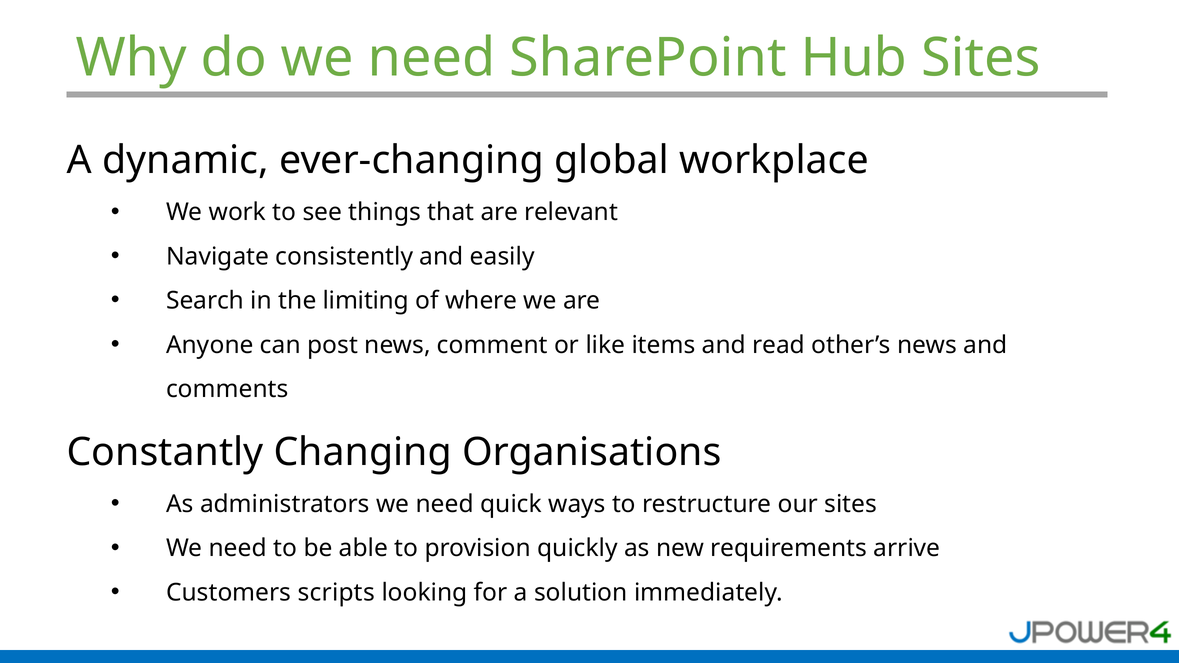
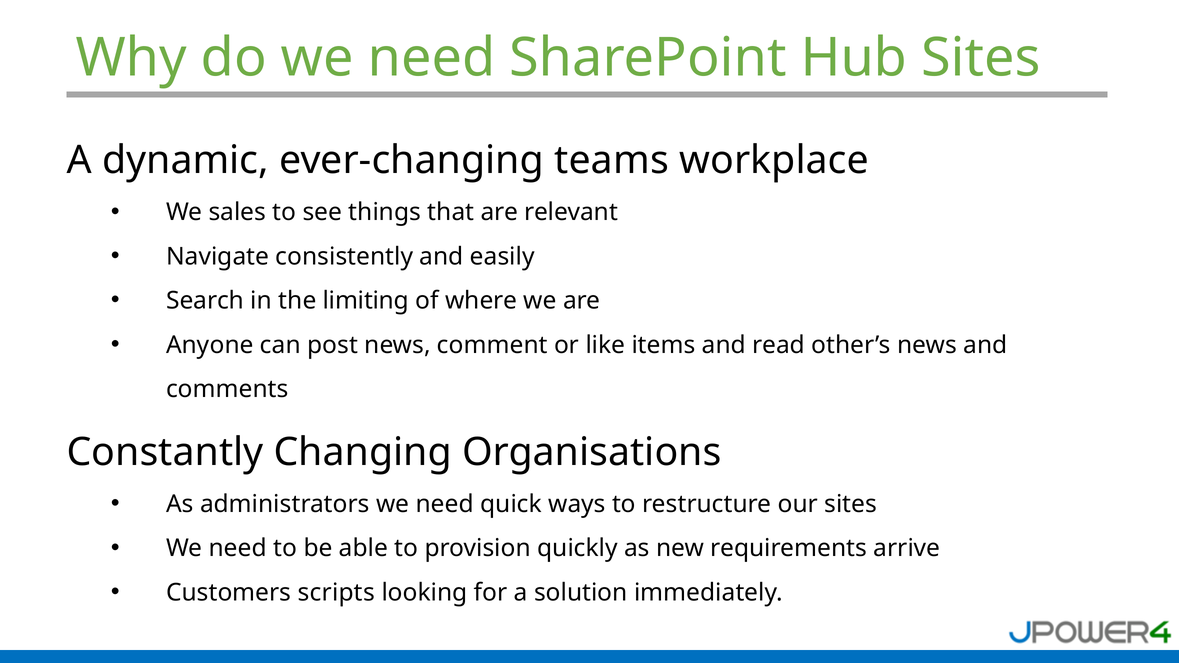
global: global -> teams
work: work -> sales
